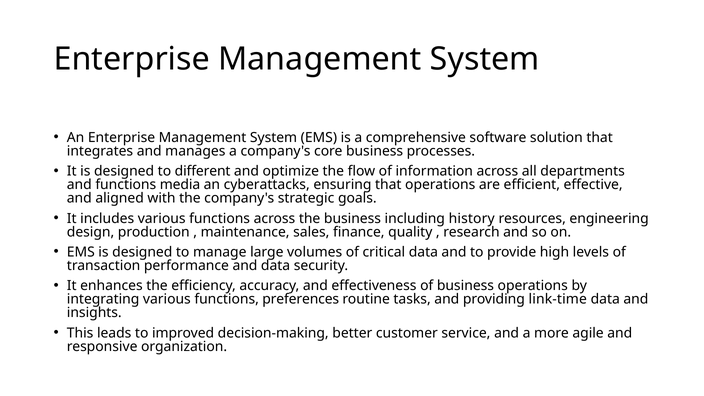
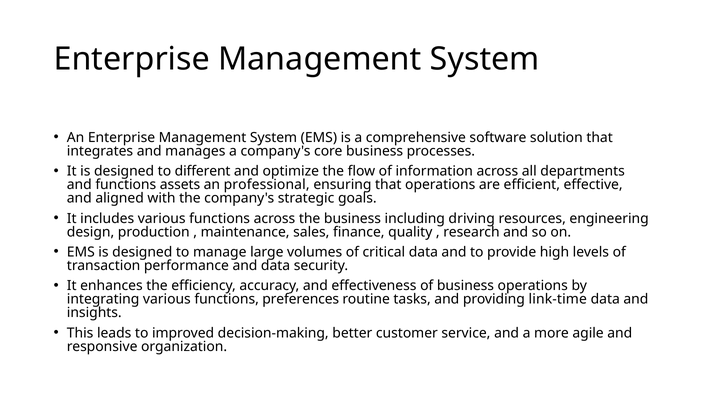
media: media -> assets
cyberattacks: cyberattacks -> professional
history: history -> driving
